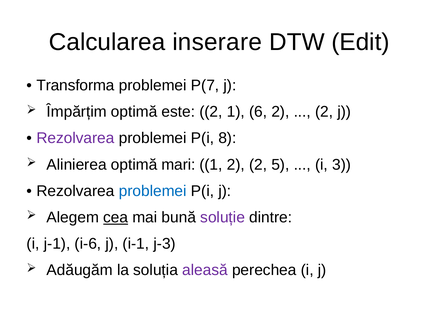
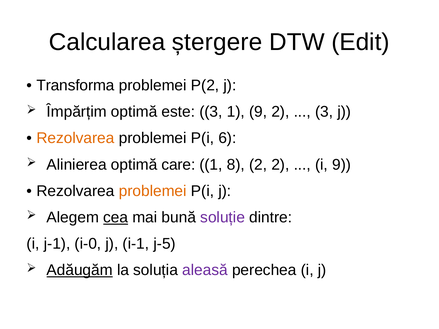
inserare: inserare -> ștergere
P(7: P(7 -> P(2
este 2: 2 -> 3
1 6: 6 -> 9
2 at (324, 112): 2 -> 3
Rezolvarea at (75, 138) colour: purple -> orange
8: 8 -> 6
mari: mari -> care
1 2: 2 -> 8
2 5: 5 -> 2
i 3: 3 -> 9
problemei at (153, 191) colour: blue -> orange
i-6: i-6 -> i-0
j-3: j-3 -> j-5
Adăugăm underline: none -> present
